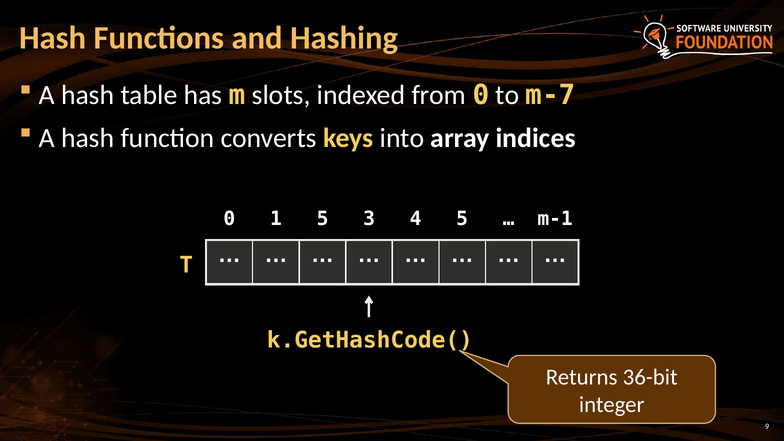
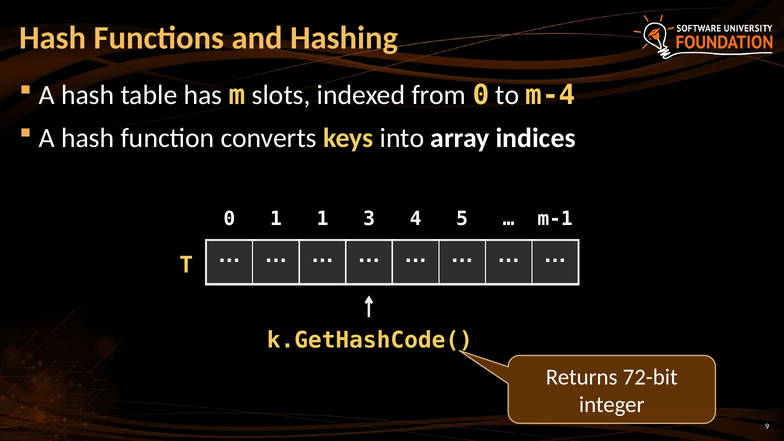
m-7: m-7 -> m-4
1 5: 5 -> 1
36-bit: 36-bit -> 72-bit
